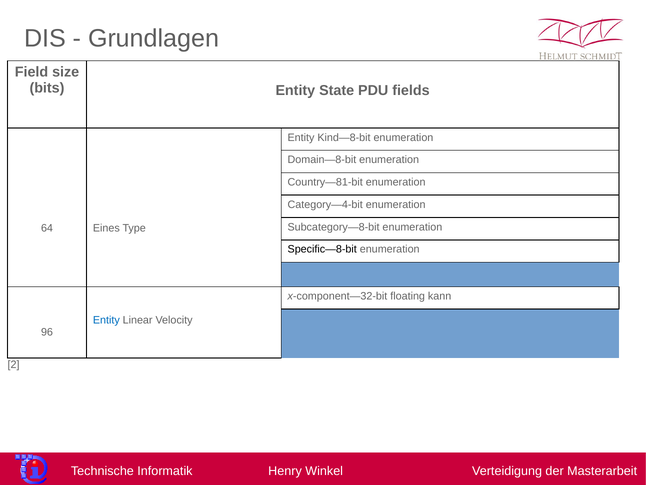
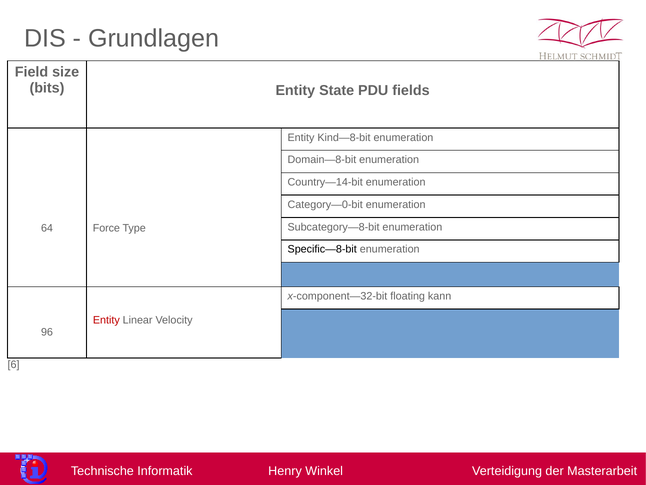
Country—81-bit: Country—81-bit -> Country—14-bit
Category—4-bit: Category—4-bit -> Category—0-bit
Eines: Eines -> Force
Entity at (106, 320) colour: blue -> red
2: 2 -> 6
